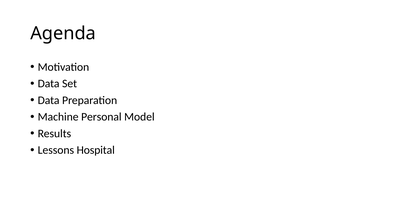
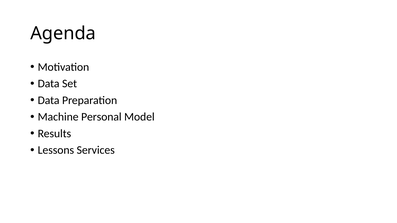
Hospital: Hospital -> Services
